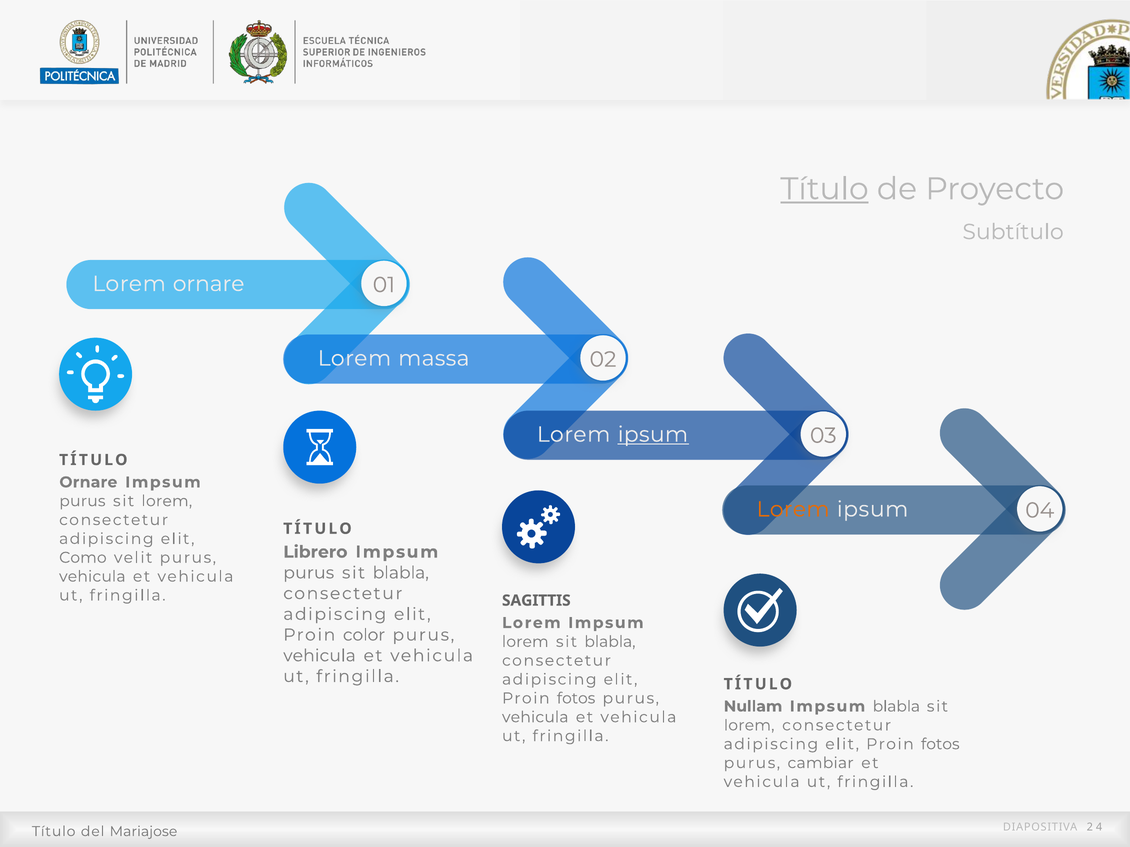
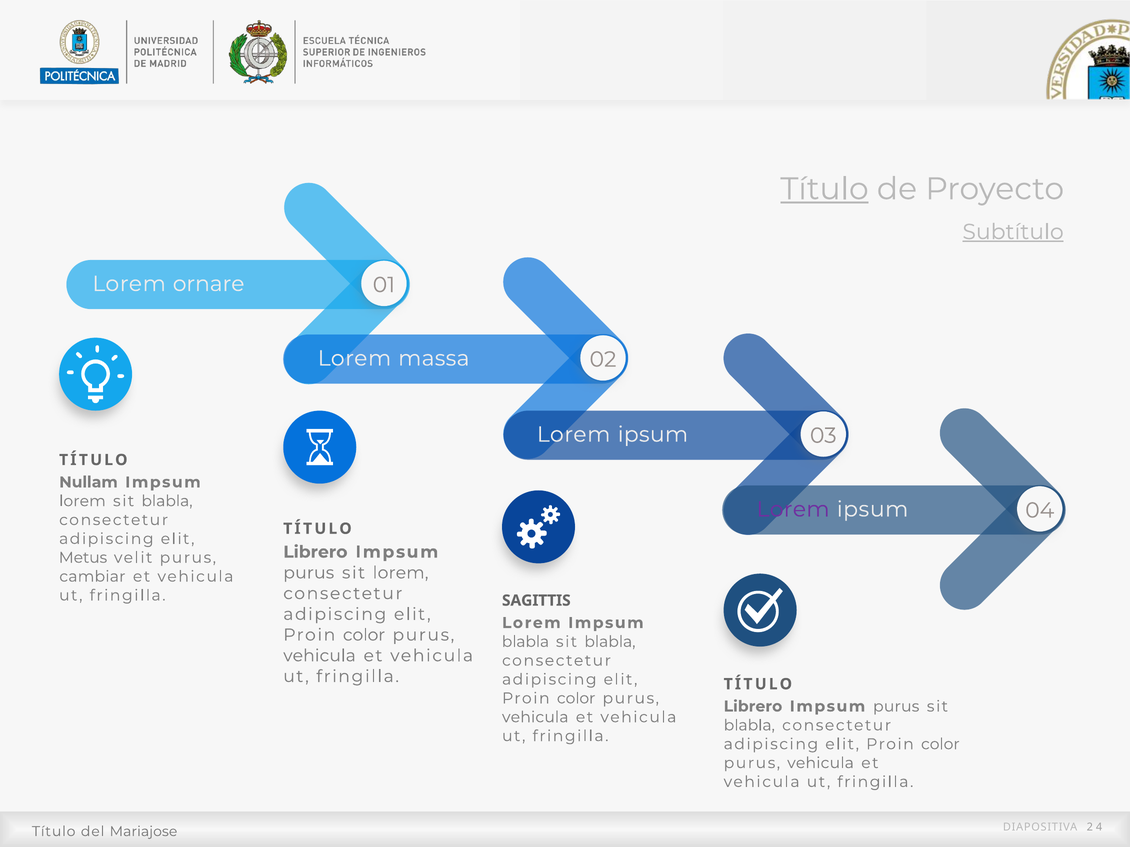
Subtítulo underline: none -> present
ipsum at (653, 435) underline: present -> none
Ornare at (88, 482): Ornare -> Nullam
purus at (82, 501): purus -> lorem
lorem at (167, 501): lorem -> blabla
Lorem at (793, 510) colour: orange -> purple
Como: Como -> Metus
blabla at (401, 573): blabla -> lorem
vehicula at (92, 577): vehicula -> cambiar
lorem at (525, 642): lorem -> blabla
fotos at (576, 699): fotos -> color
Nullam at (753, 707): Nullam -> Librero
blabla at (896, 707): blabla -> purus
lorem at (749, 726): lorem -> blabla
fotos at (940, 745): fotos -> color
cambiar at (821, 763): cambiar -> vehicula
